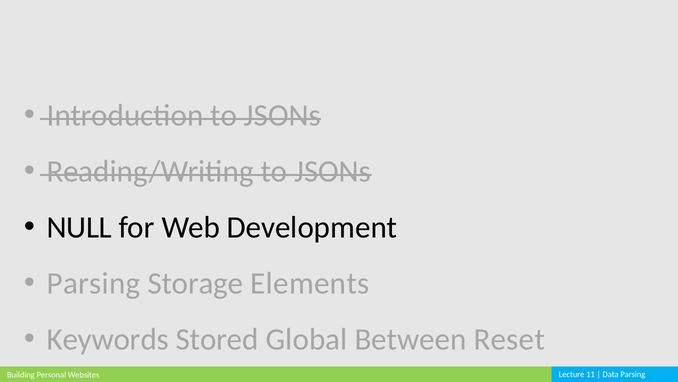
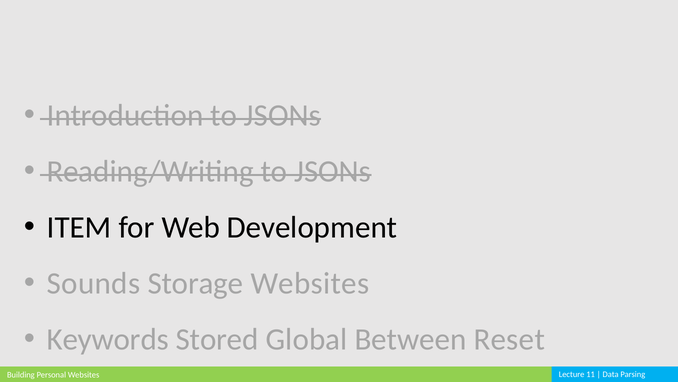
NULL: NULL -> ITEM
Parsing at (94, 283): Parsing -> Sounds
Storage Elements: Elements -> Websites
